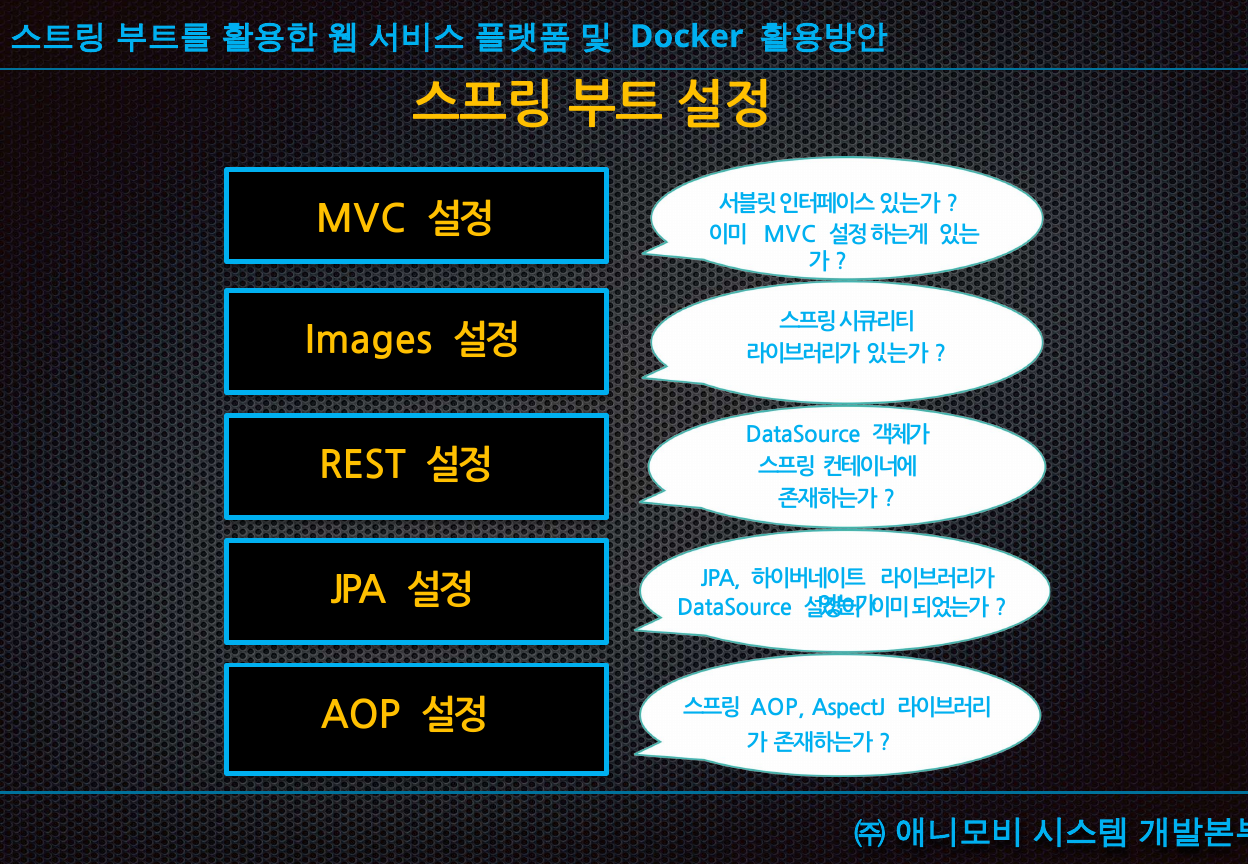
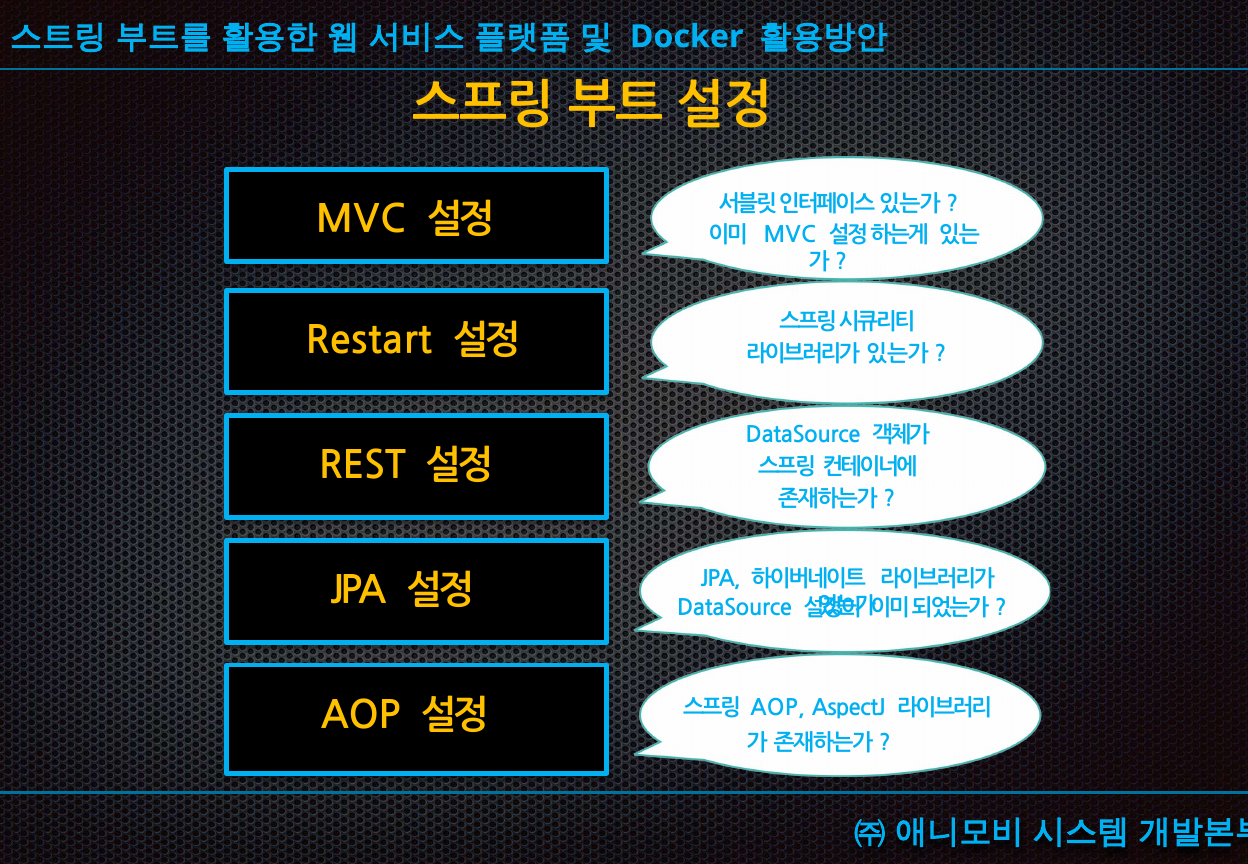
Images: Images -> Restart
